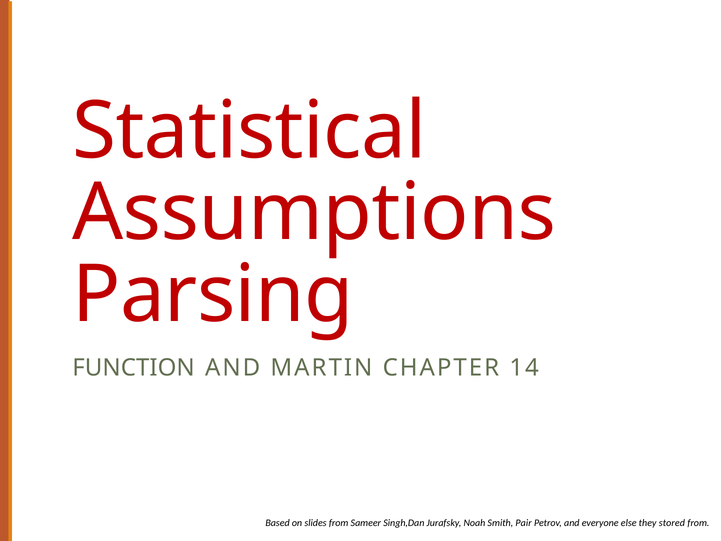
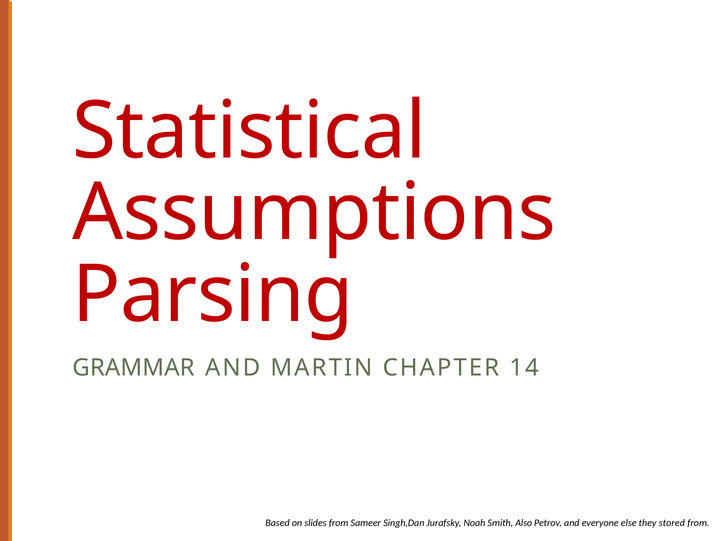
FUNCTION: FUNCTION -> GRAMMAR
Pair: Pair -> Also
